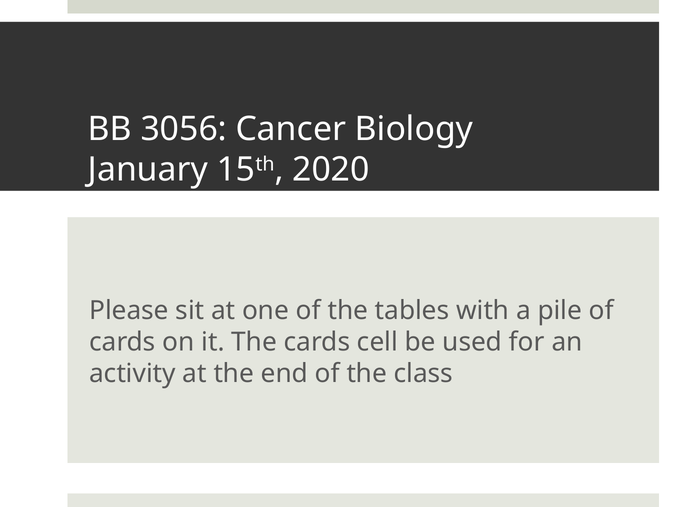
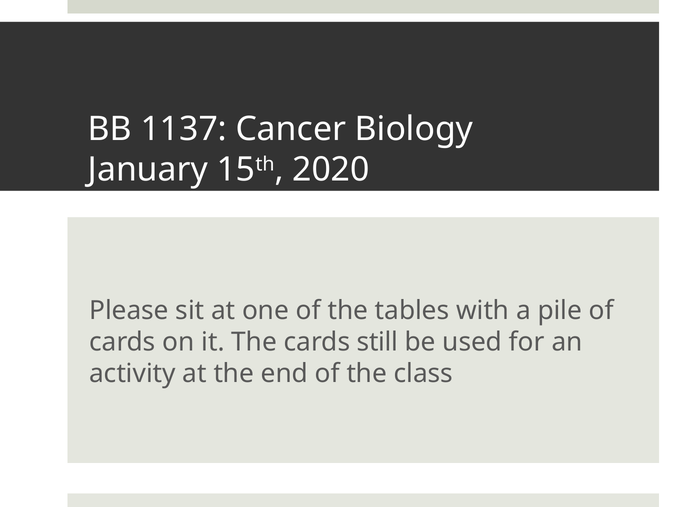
3056: 3056 -> 1137
cell: cell -> still
